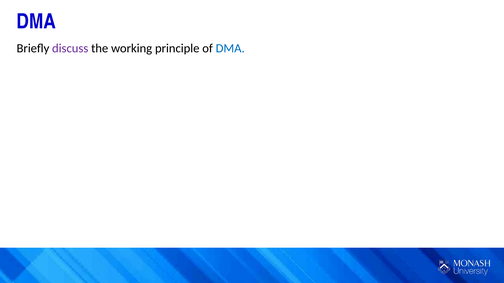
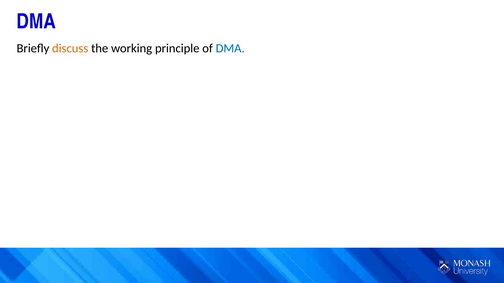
discuss colour: purple -> orange
